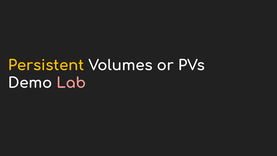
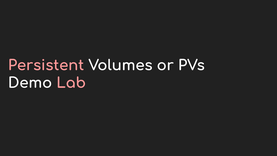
Persistent colour: yellow -> pink
